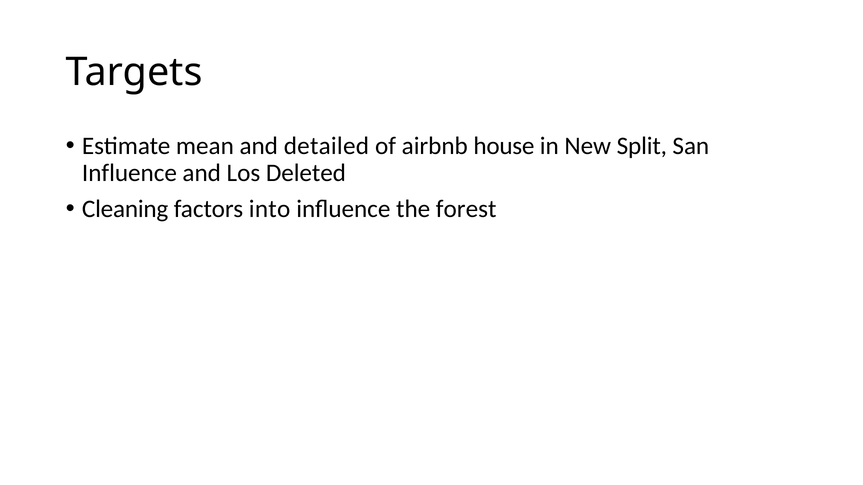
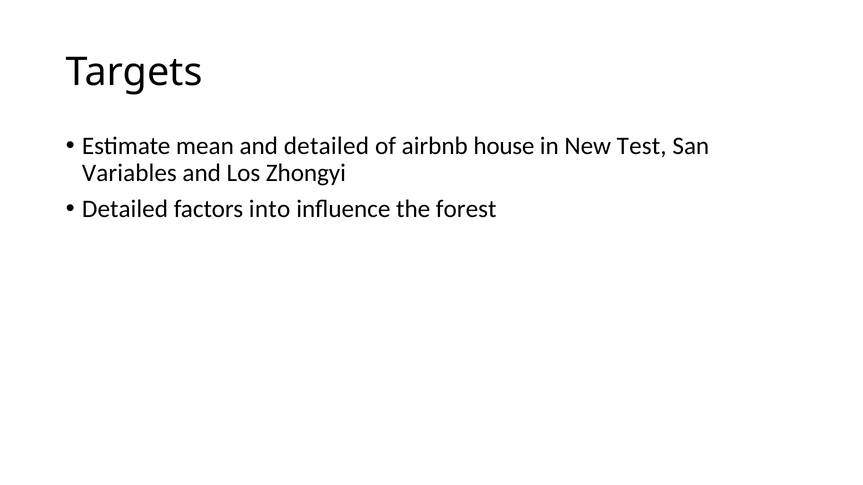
Split: Split -> Test
Influence at (129, 173): Influence -> Variables
Deleted: Deleted -> Zhongyi
Cleaning at (125, 209): Cleaning -> Detailed
